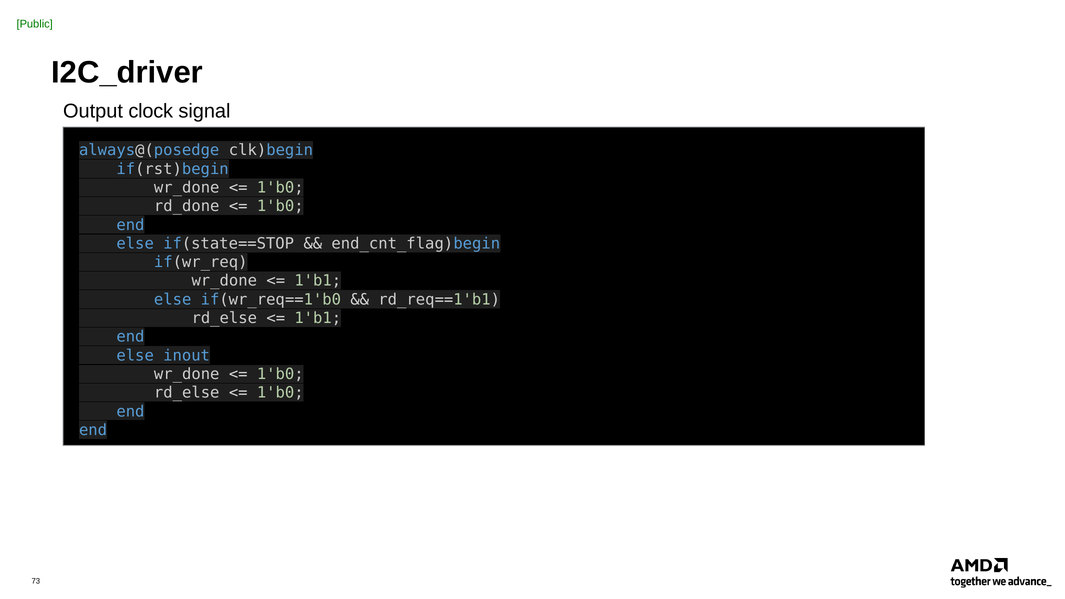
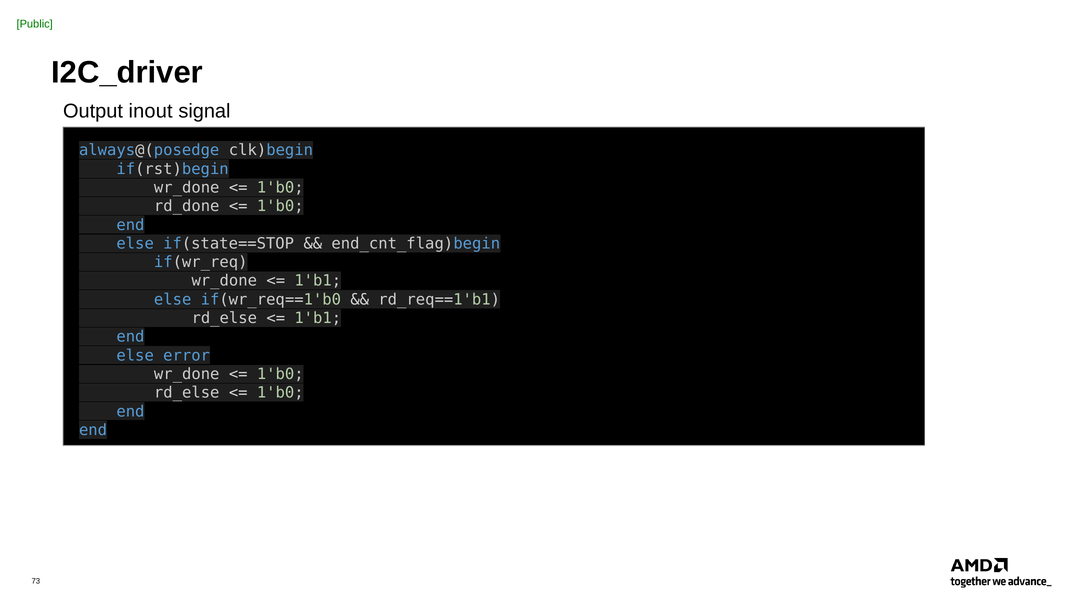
clock: clock -> inout
inout: inout -> error
